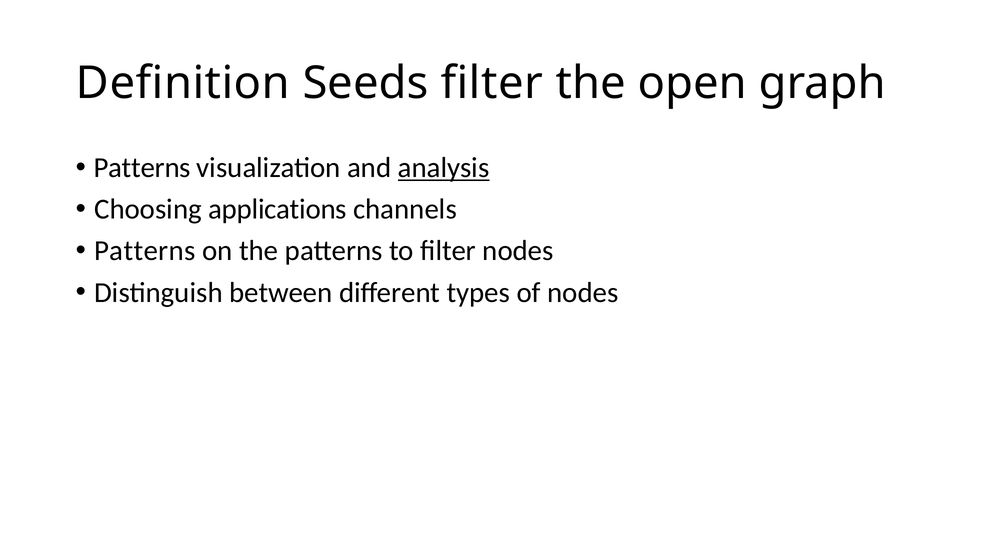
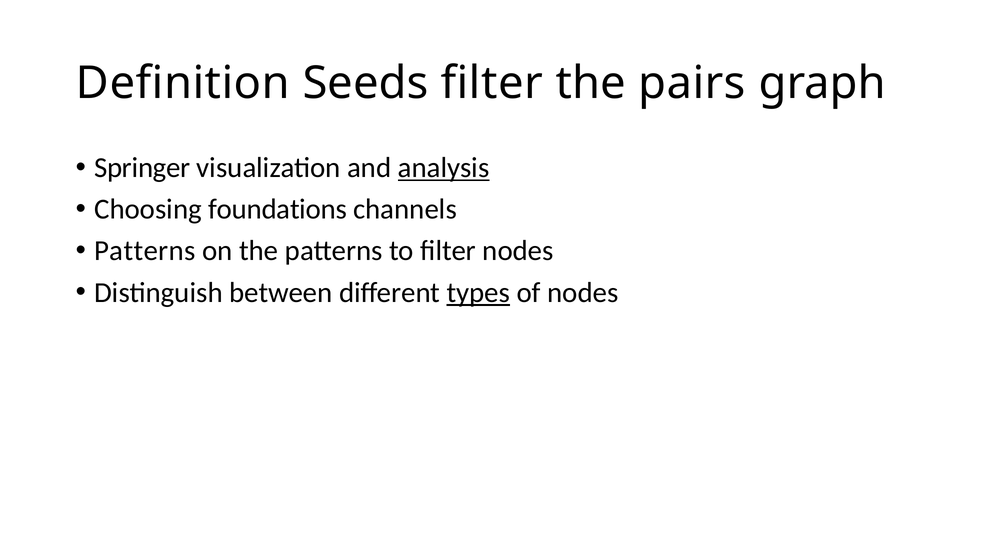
open: open -> pairs
Patterns at (142, 168): Patterns -> Springer
applications: applications -> foundations
types underline: none -> present
